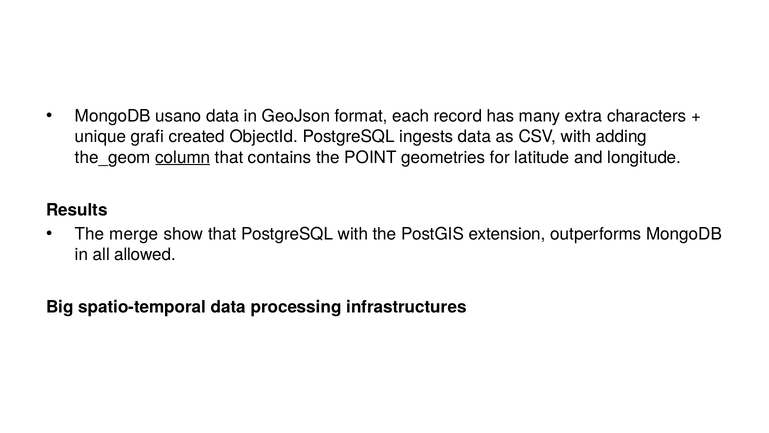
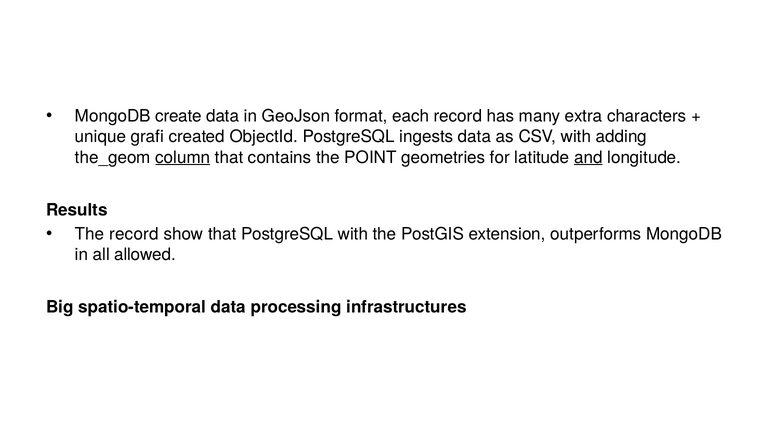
usano: usano -> create
and underline: none -> present
The merge: merge -> record
